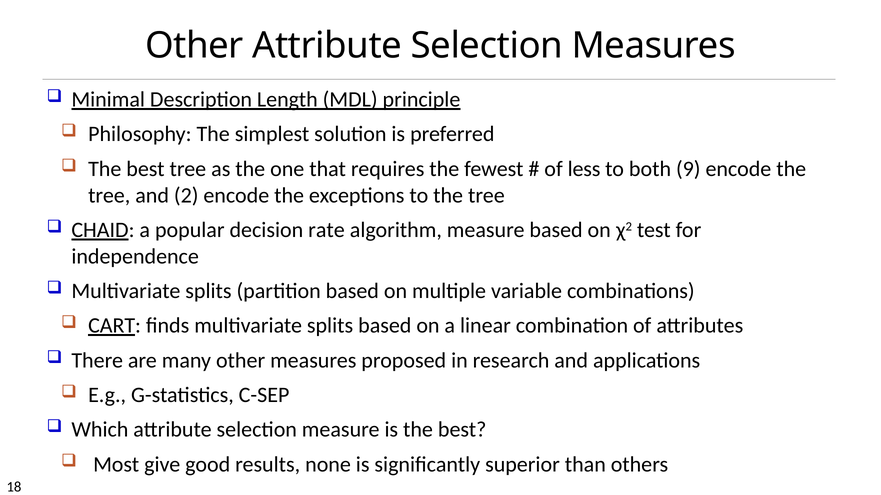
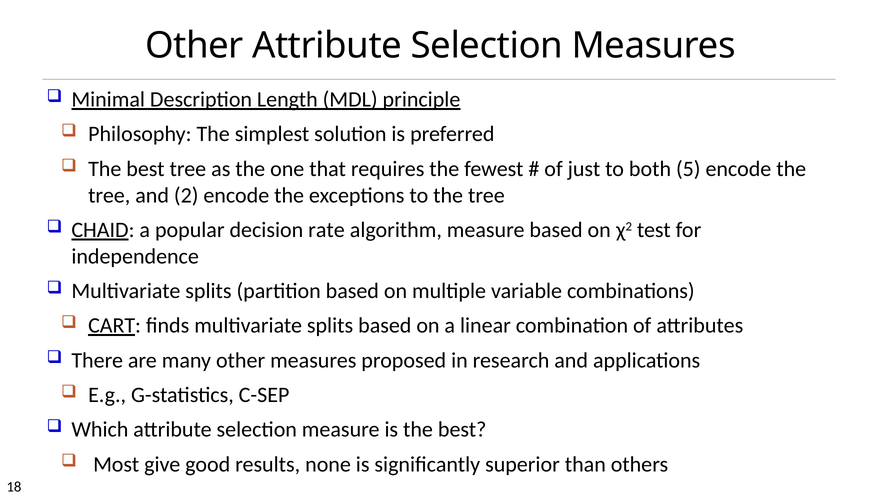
less: less -> just
9: 9 -> 5
